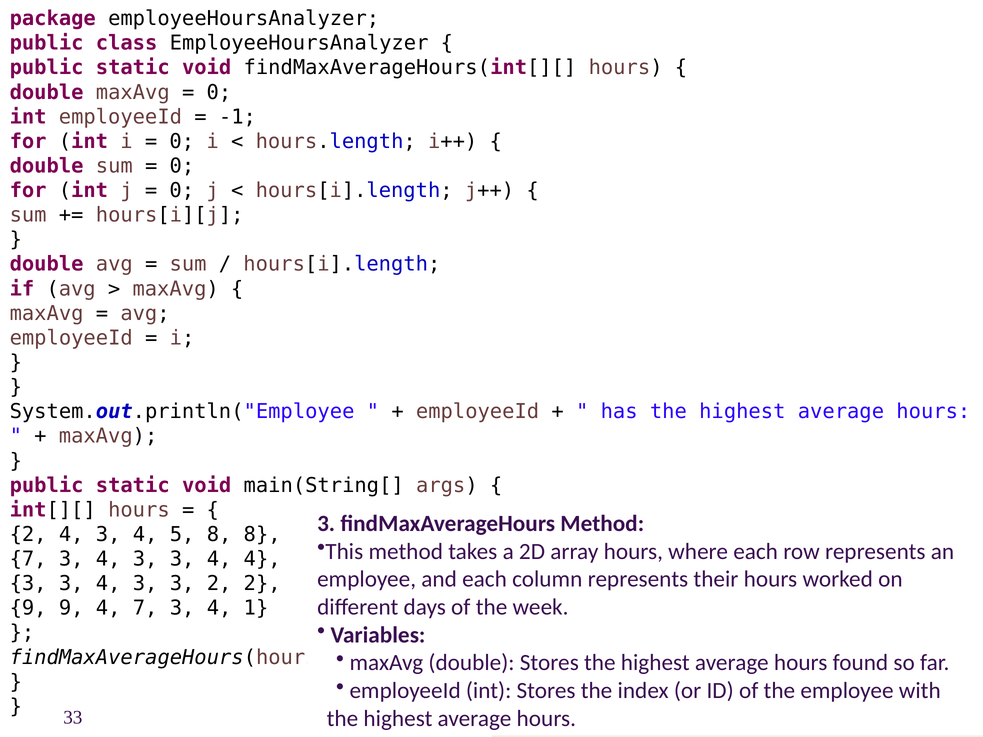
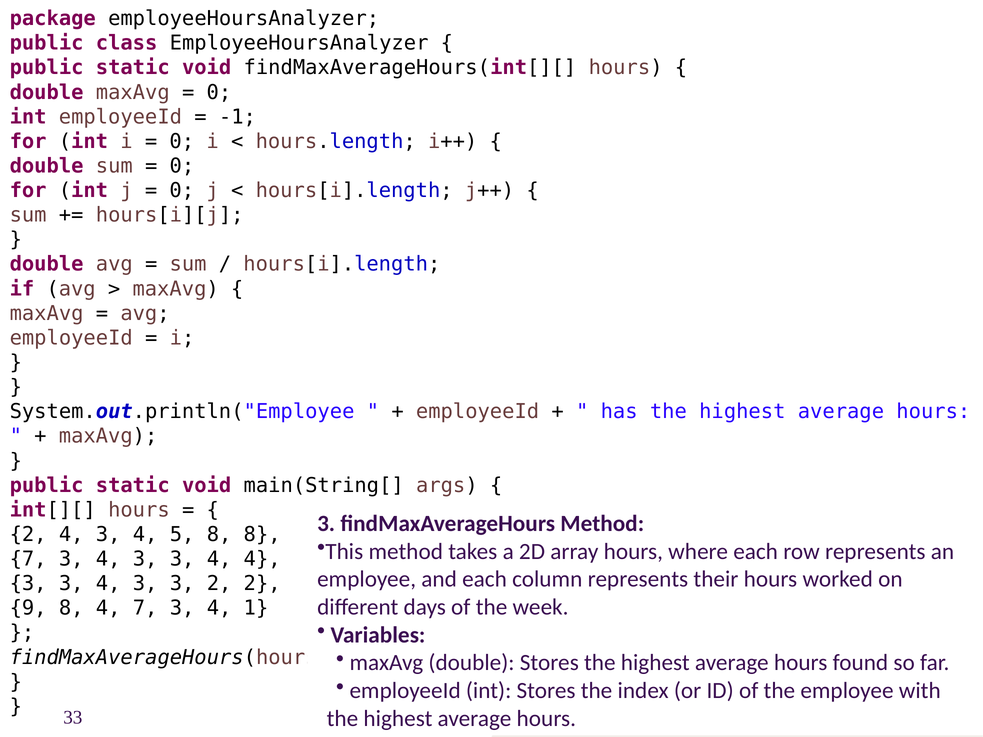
9 9: 9 -> 8
